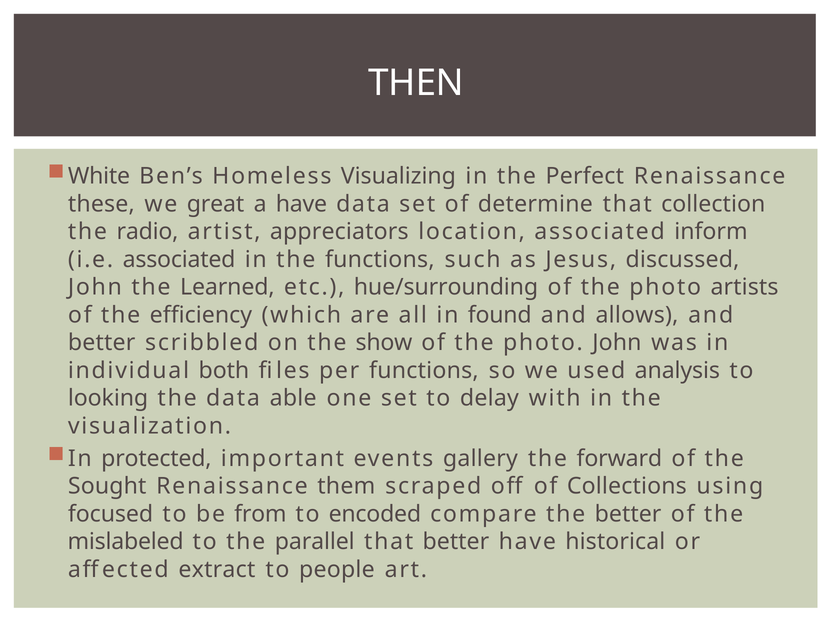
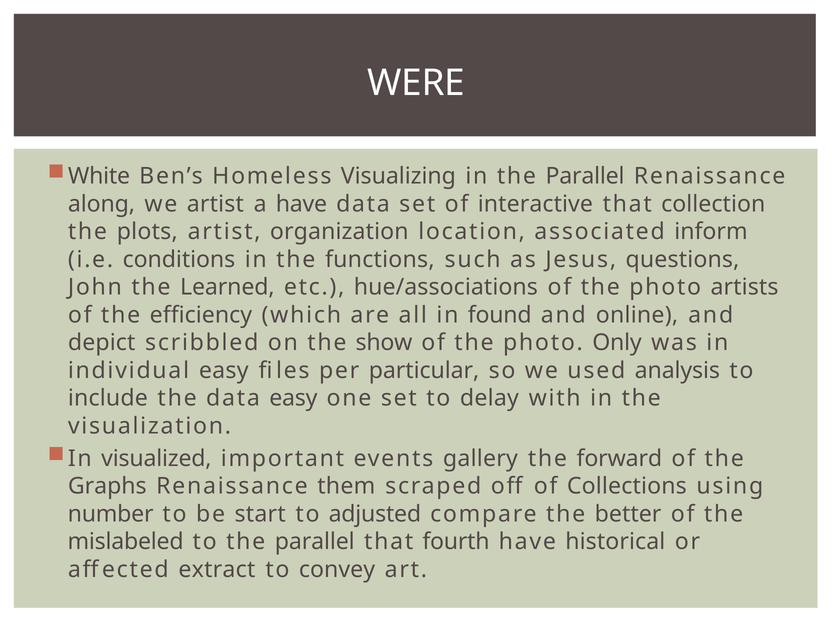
THEN: THEN -> WERE
in the Perfect: Perfect -> Parallel
these: these -> along
we great: great -> artist
determine: determine -> interactive
radio: radio -> plots
appreciators: appreciators -> organization
i.e associated: associated -> conditions
discussed: discussed -> questions
hue/surrounding: hue/surrounding -> hue/associations
allows: allows -> online
better at (102, 343): better -> depict
photo John: John -> Only
individual both: both -> easy
per functions: functions -> particular
looking: looking -> include
data able: able -> easy
protected: protected -> visualized
Sought: Sought -> Graphs
focused: focused -> number
from: from -> start
encoded: encoded -> adjusted
that better: better -> fourth
people: people -> convey
